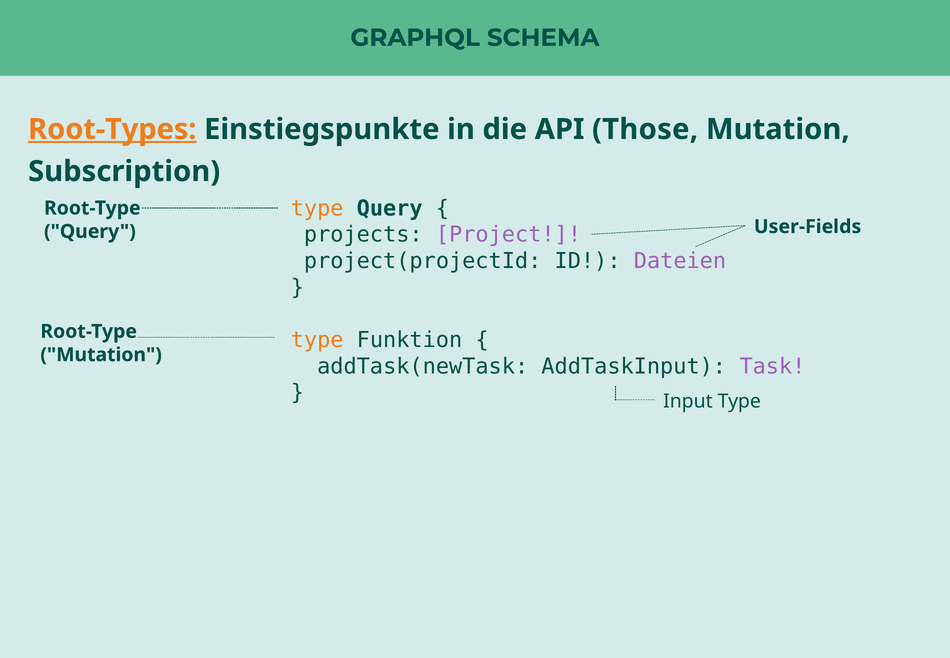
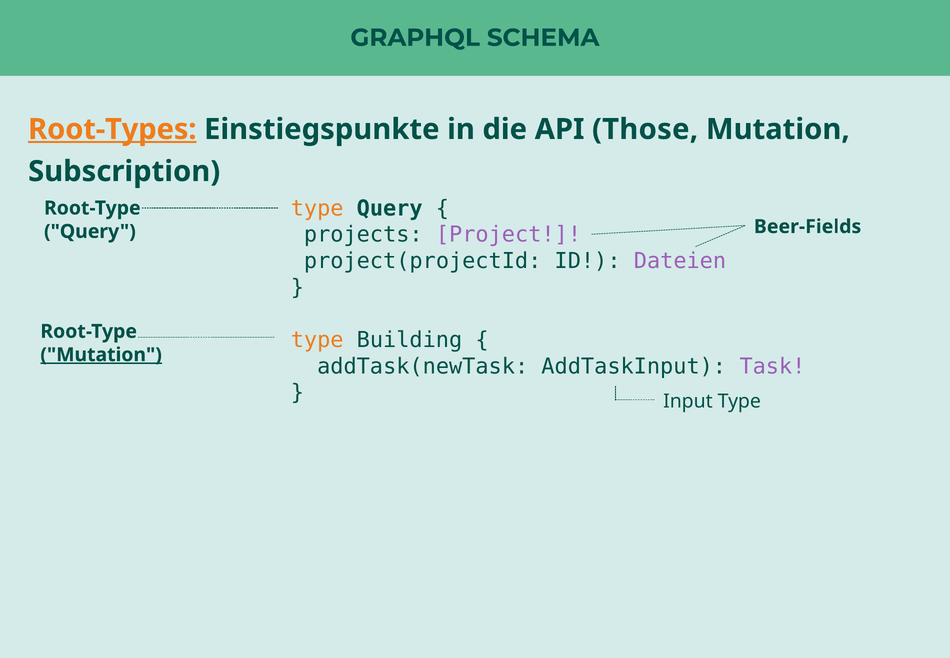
User-Fields: User-Fields -> Beer-Fields
Funktion: Funktion -> Building
Mutation at (101, 355) underline: none -> present
